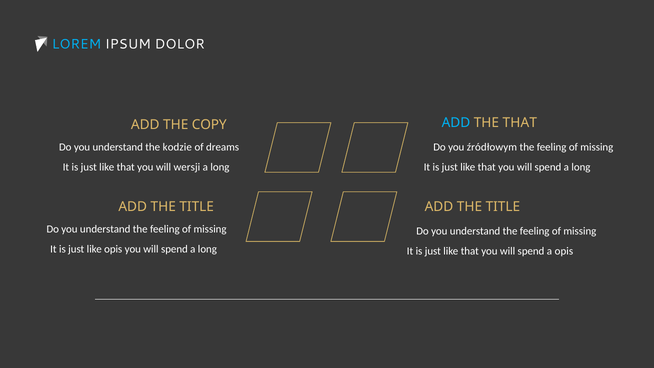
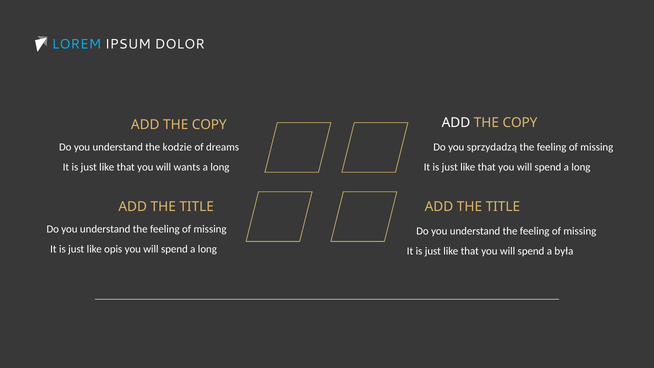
ADD at (456, 123) colour: light blue -> white
THAT at (520, 123): THAT -> COPY
źródłowym: źródłowym -> sprzydadzą
wersji: wersji -> wants
a opis: opis -> była
